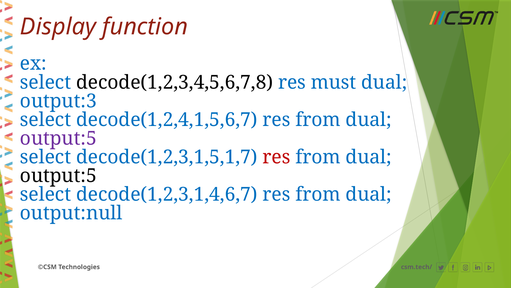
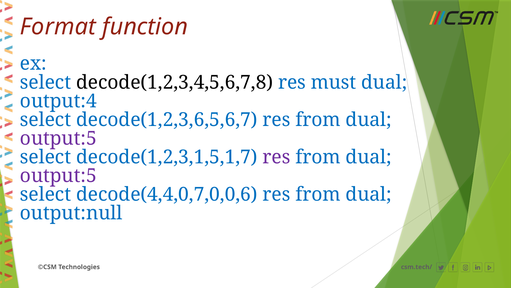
Display: Display -> Format
output:3: output:3 -> output:4
decode(1,2,4,1,5,6,7: decode(1,2,4,1,5,6,7 -> decode(1,2,3,6,5,6,7
res at (276, 157) colour: red -> purple
output:5 at (58, 175) colour: black -> purple
decode(1,2,3,1,4,6,7: decode(1,2,3,1,4,6,7 -> decode(4,4,0,7,0,0,6
